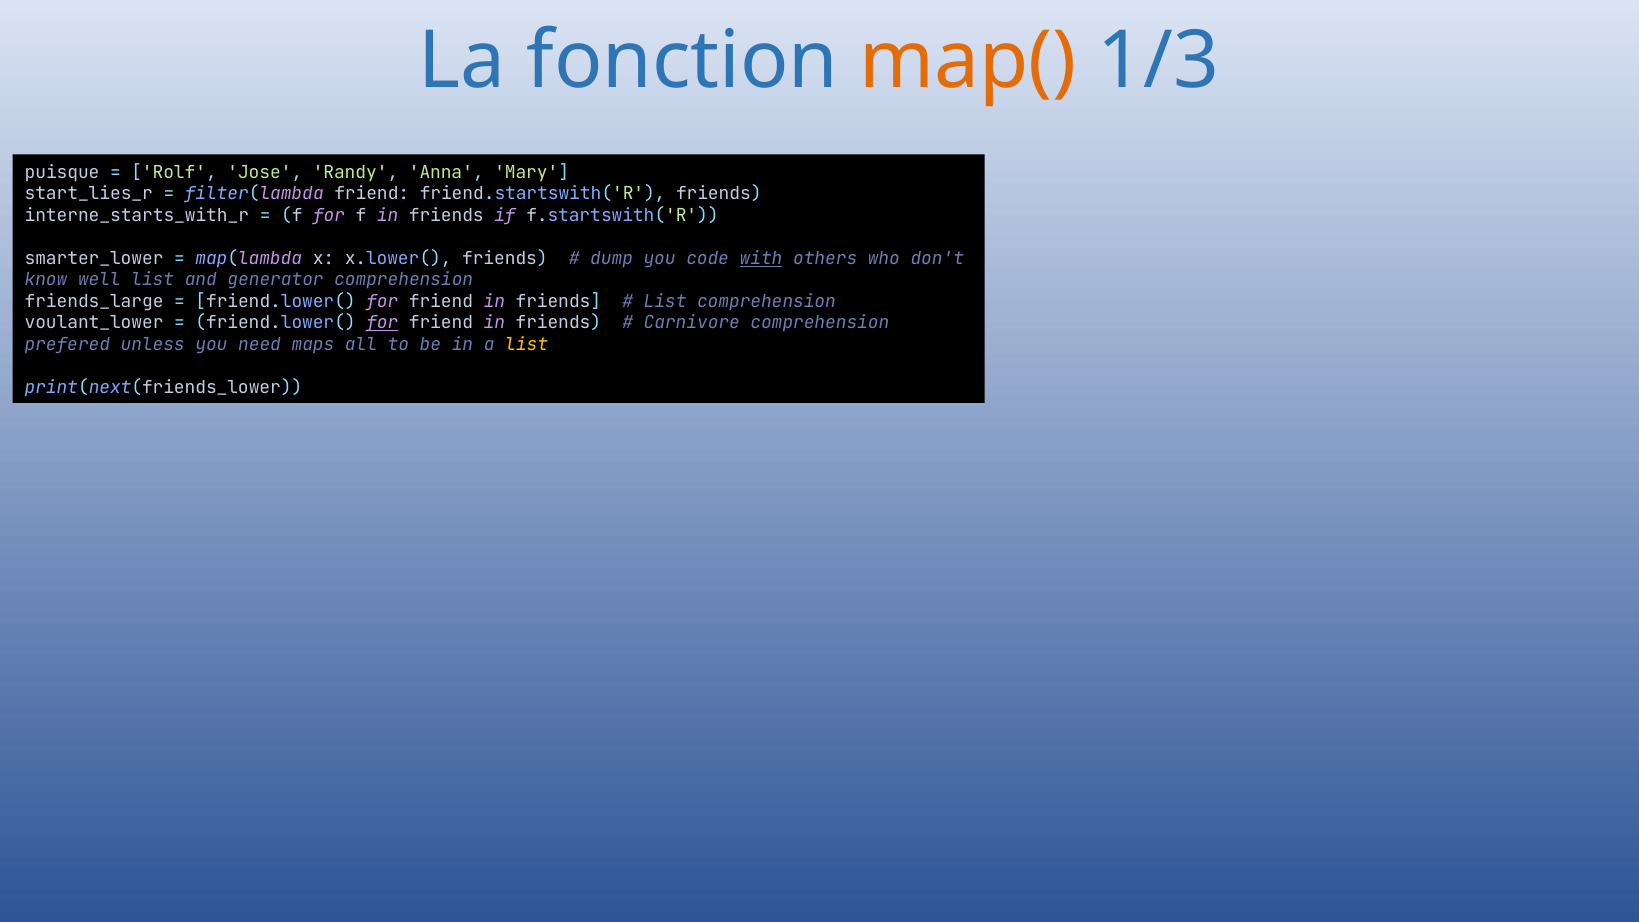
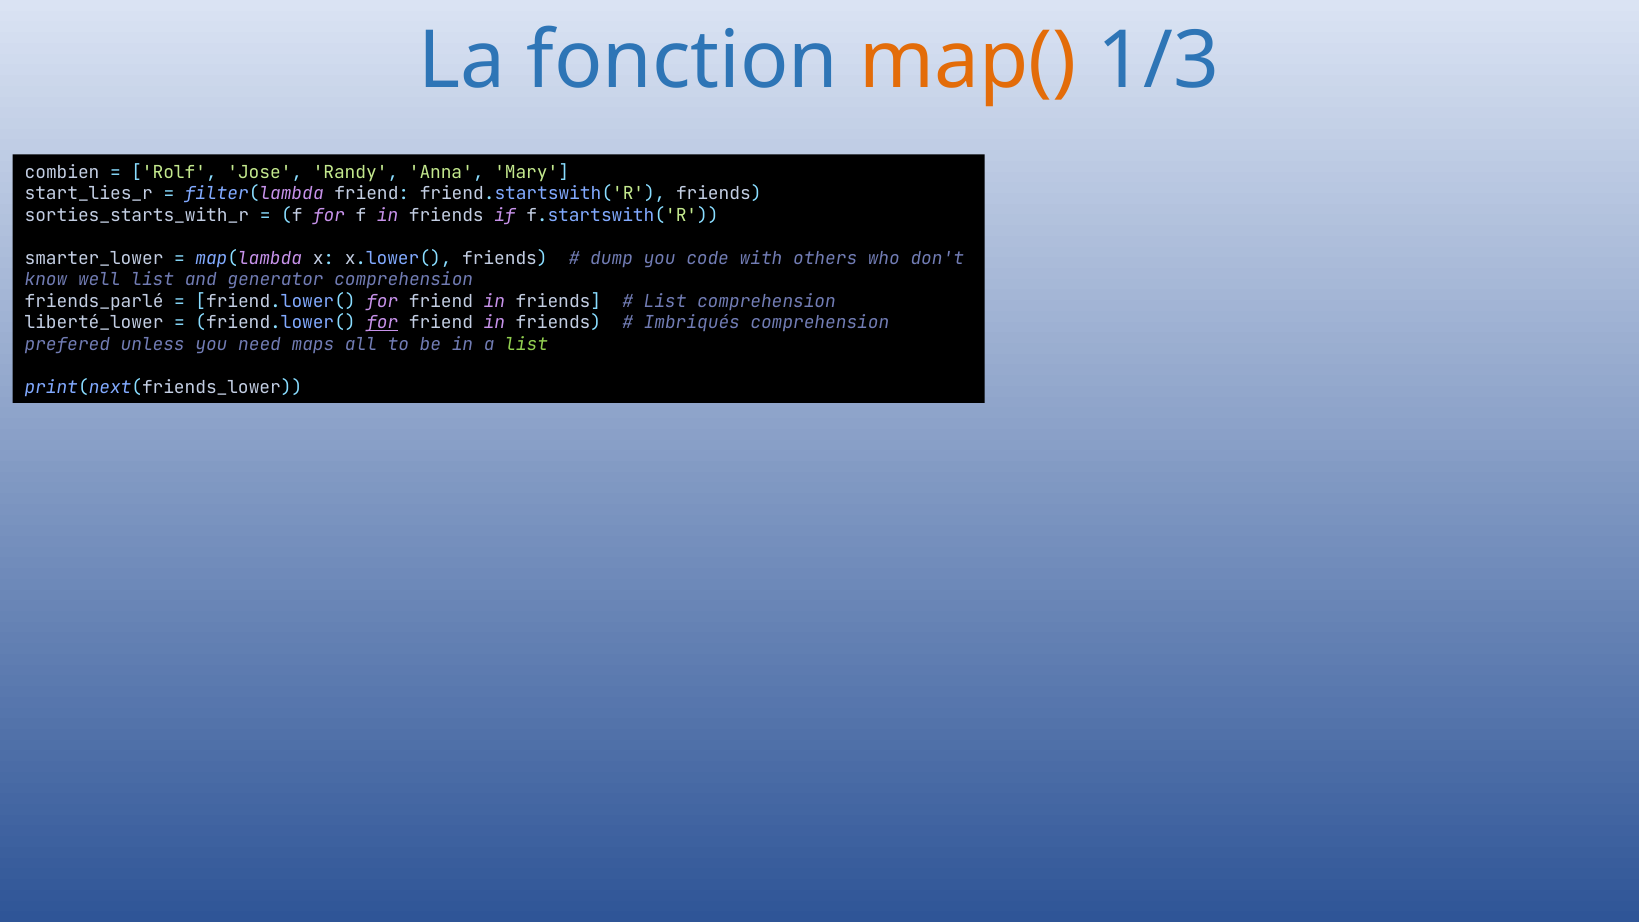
puisque: puisque -> combien
interne_starts_with_r: interne_starts_with_r -> sorties_starts_with_r
with underline: present -> none
friends_large: friends_large -> friends_parlé
voulant_lower: voulant_lower -> liberté_lower
Carnivore: Carnivore -> Imbriqués
list at (527, 344) colour: yellow -> light green
